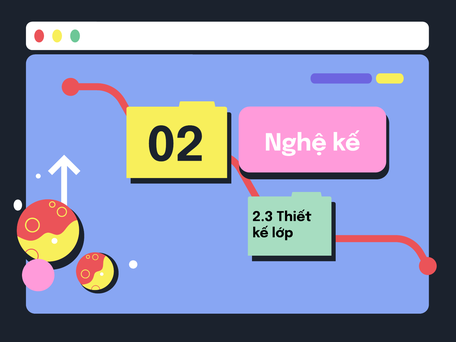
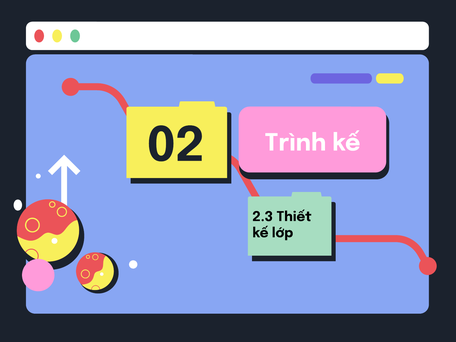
Nghệ: Nghệ -> Trình
